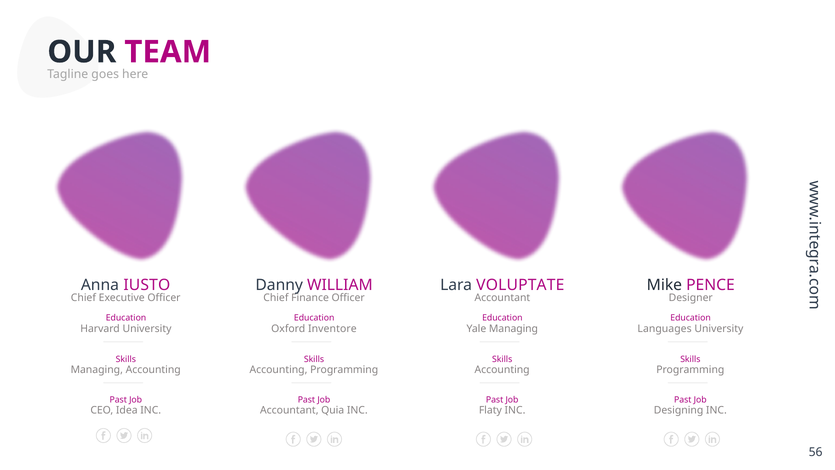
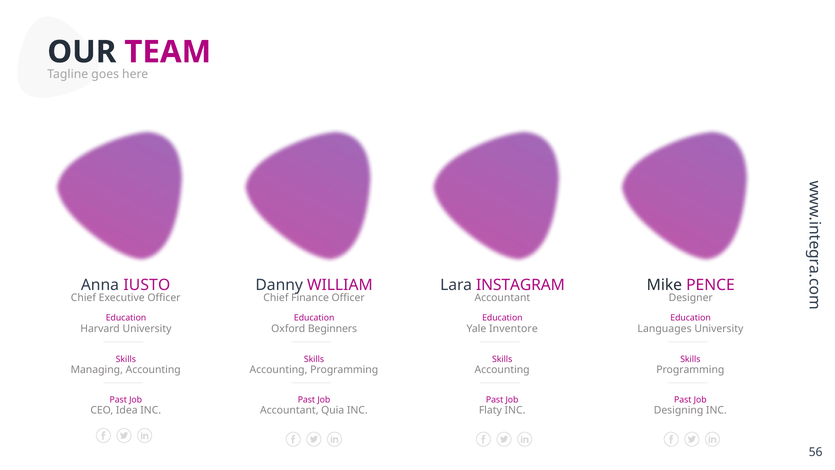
VOLUPTATE: VOLUPTATE -> INSTAGRAM
Inventore: Inventore -> Beginners
Yale Managing: Managing -> Inventore
